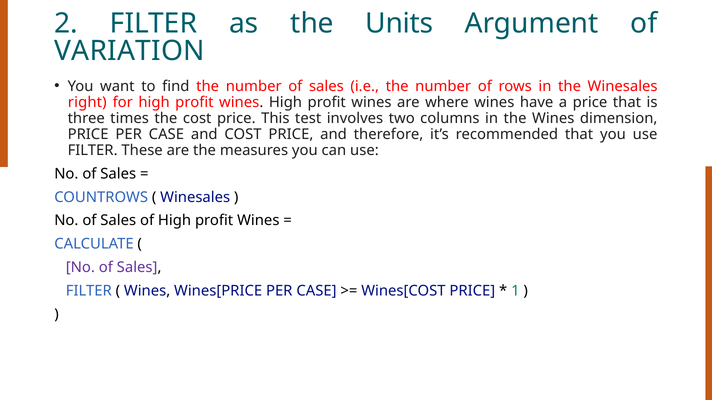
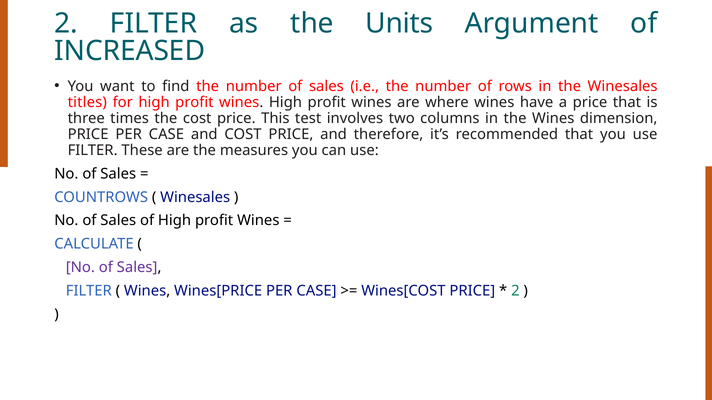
VARIATION: VARIATION -> INCREASED
right: right -> titles
1 at (515, 291): 1 -> 2
